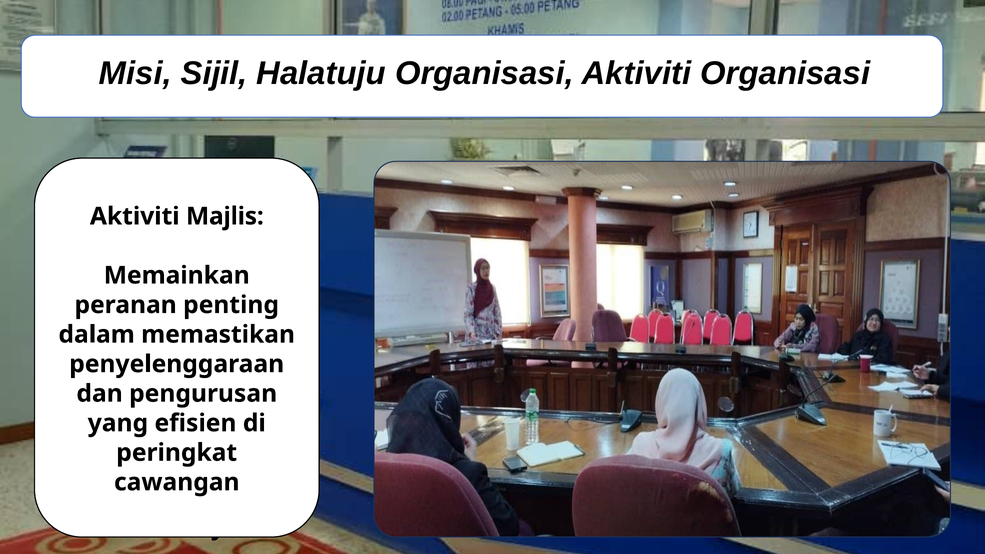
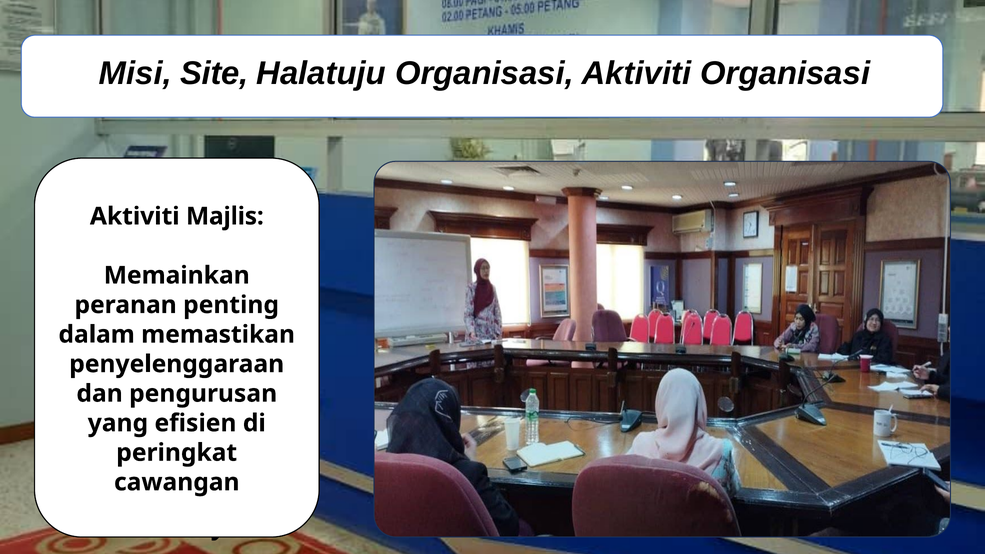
Sijil: Sijil -> Site
